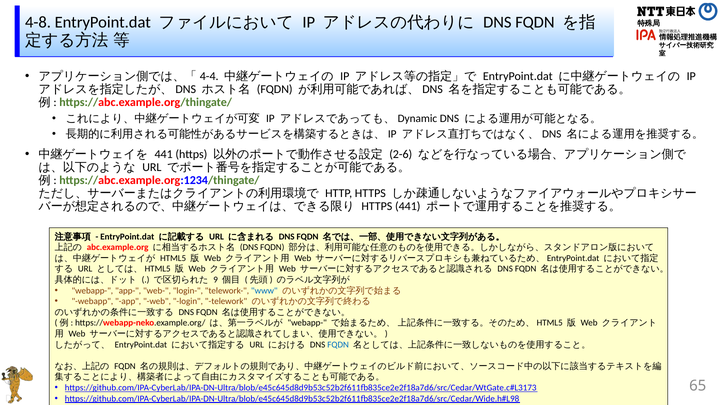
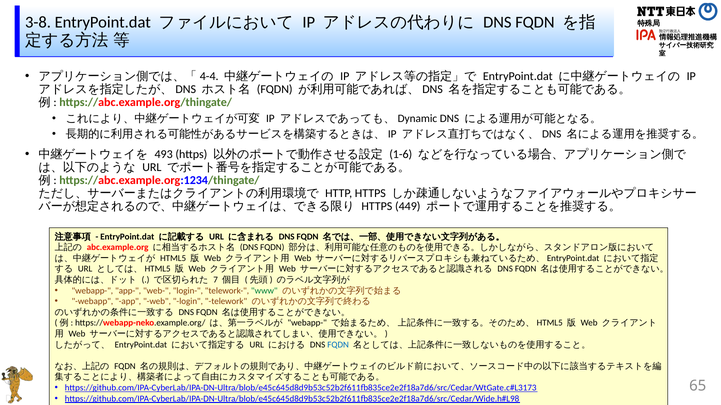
4-8: 4-8 -> 3-8
441 at (164, 155): 441 -> 493
2-6: 2-6 -> 1-6
HTTPS 441: 441 -> 449
9: 9 -> 7
www colour: blue -> green
